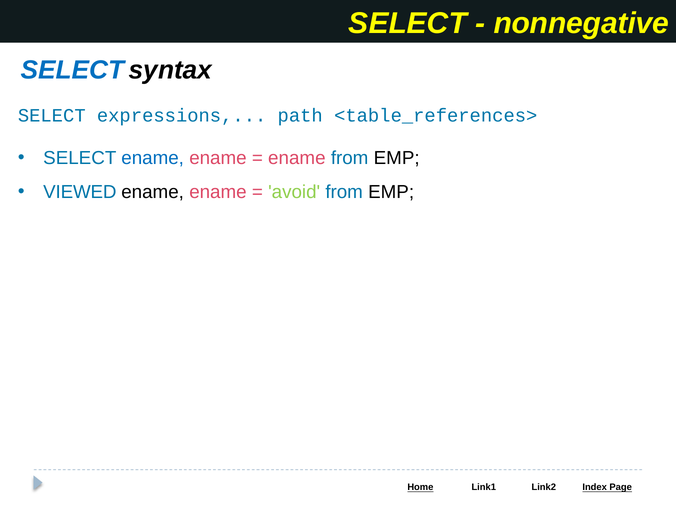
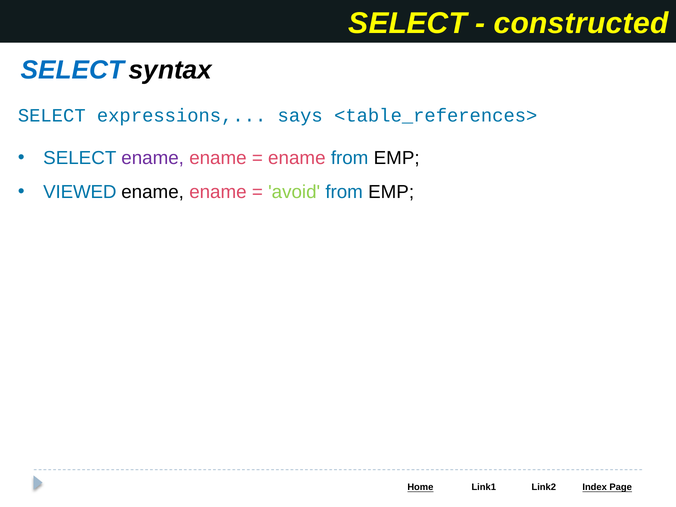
nonnegative: nonnegative -> constructed
path: path -> says
ename at (153, 158) colour: blue -> purple
